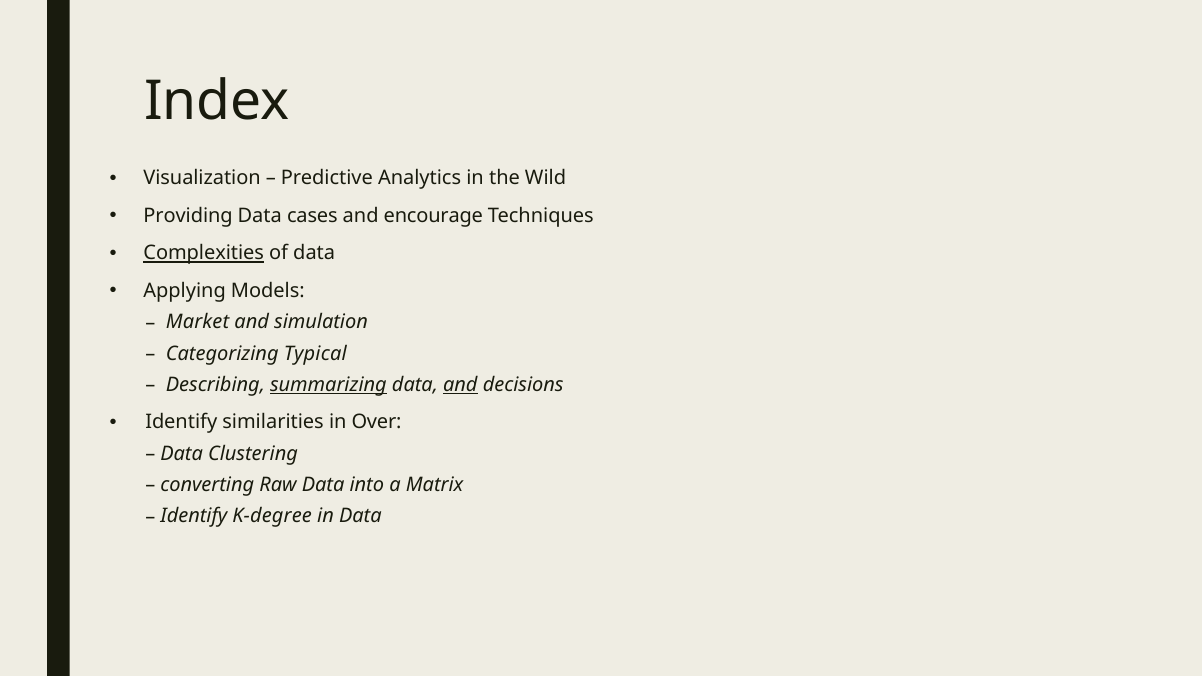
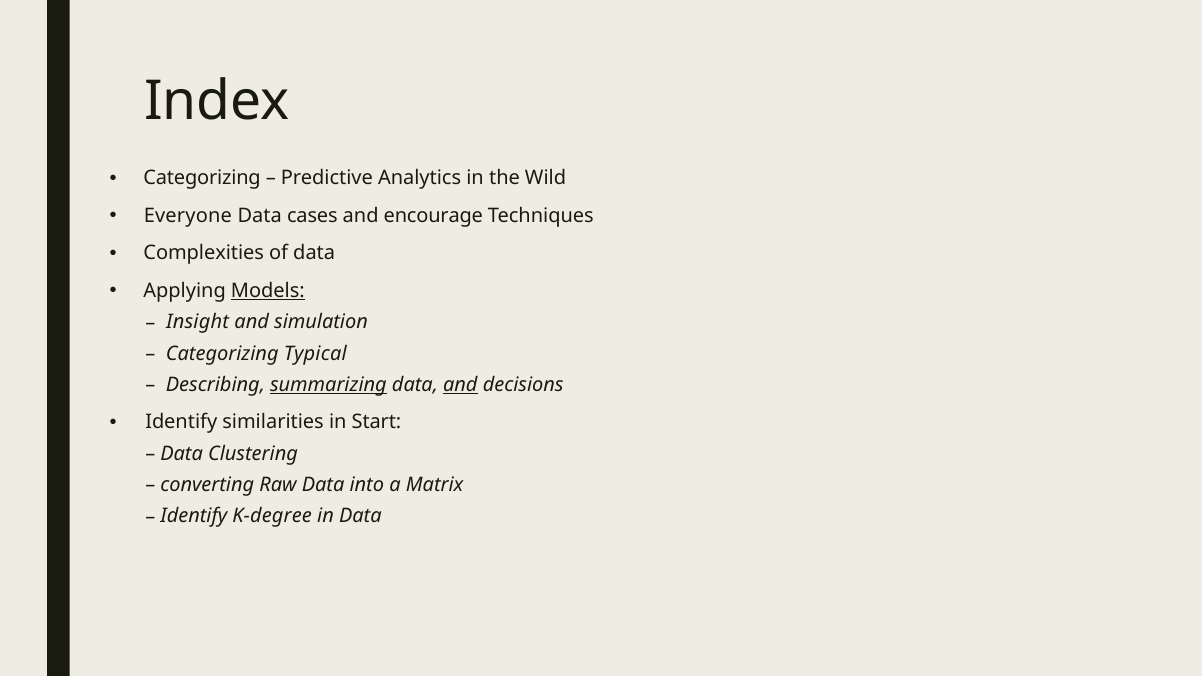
Visualization at (202, 178): Visualization -> Categorizing
Providing: Providing -> Everyone
Complexities underline: present -> none
Models underline: none -> present
Market: Market -> Insight
Over: Over -> Start
